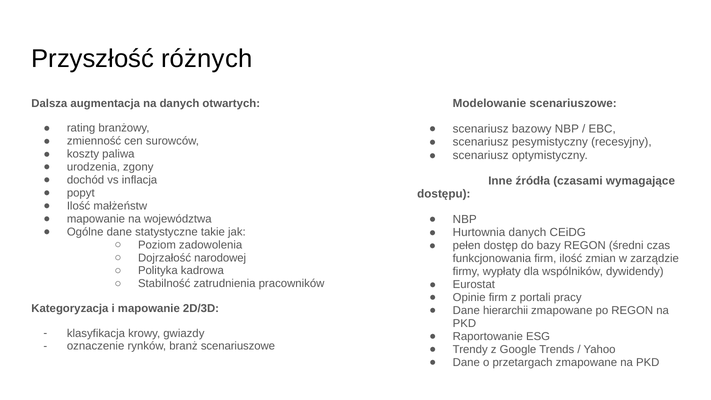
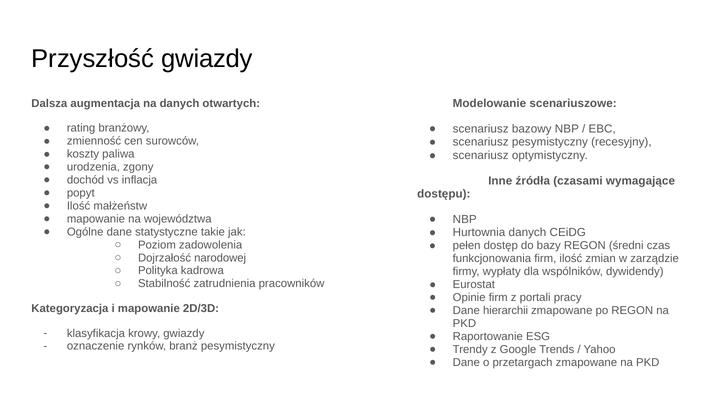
Przyszłość różnych: różnych -> gwiazdy
branż scenariuszowe: scenariuszowe -> pesymistyczny
